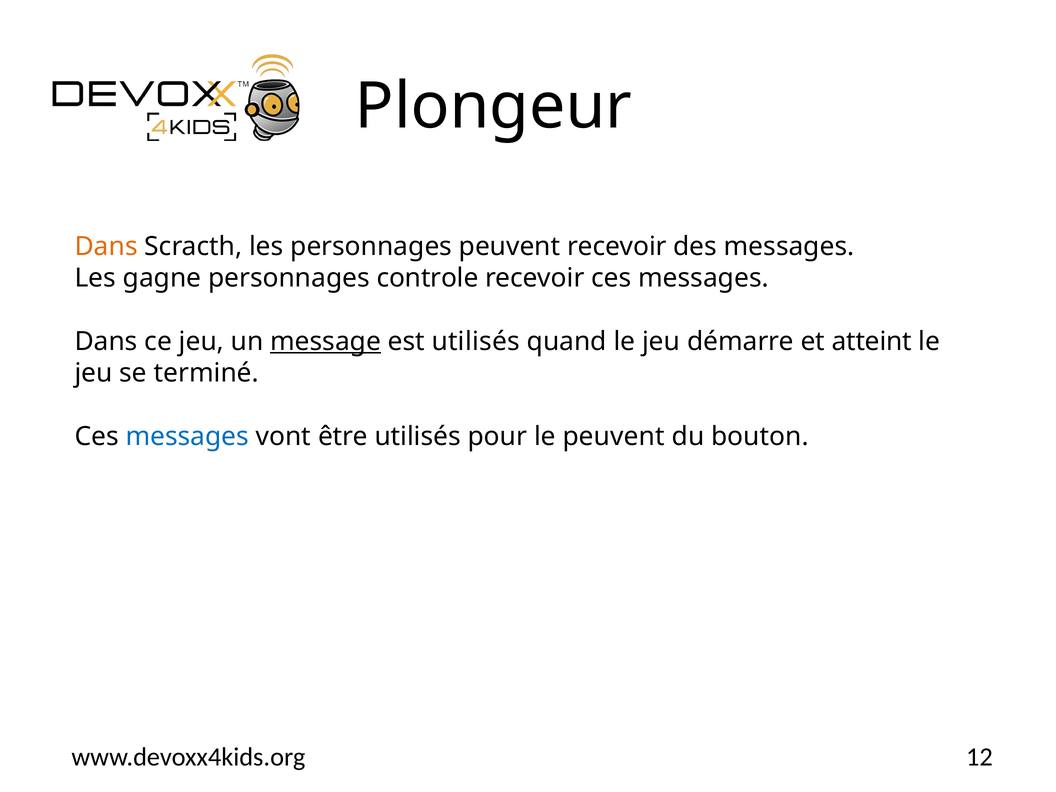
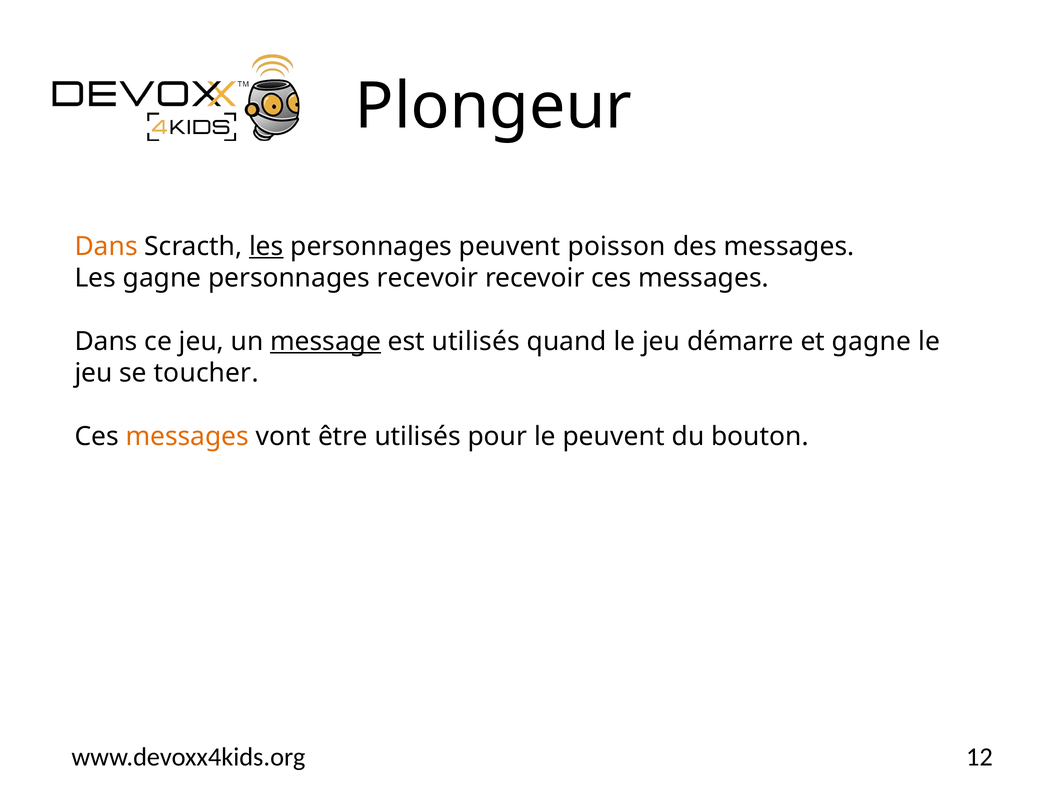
les at (266, 246) underline: none -> present
peuvent recevoir: recevoir -> poisson
personnages controle: controle -> recevoir
et atteint: atteint -> gagne
terminé: terminé -> toucher
messages at (187, 437) colour: blue -> orange
